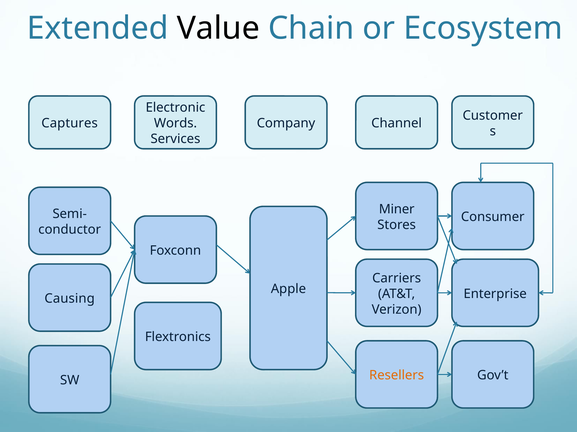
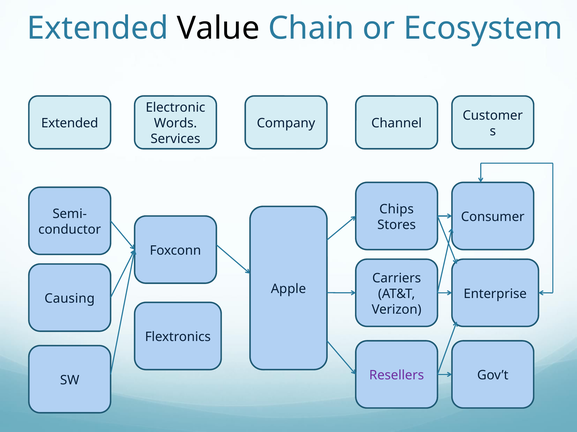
Captures at (70, 123): Captures -> Extended
Miner: Miner -> Chips
Resellers colour: orange -> purple
